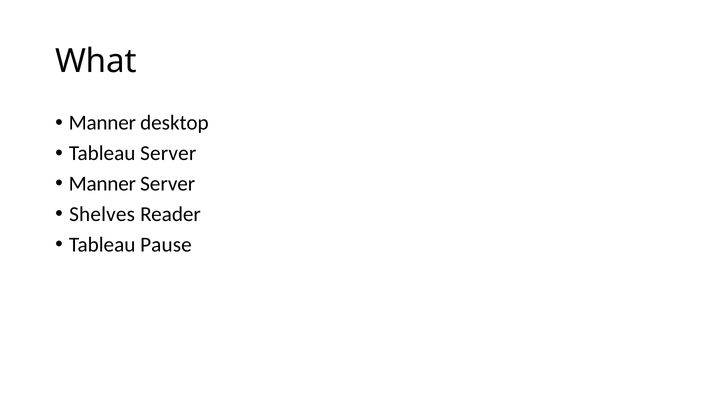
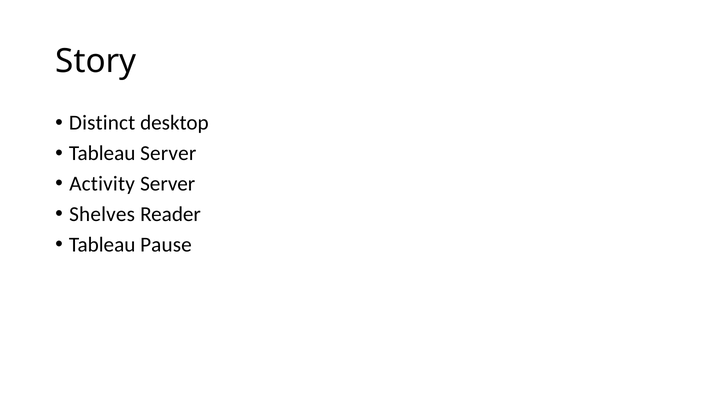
What: What -> Story
Manner at (102, 123): Manner -> Distinct
Manner at (102, 183): Manner -> Activity
